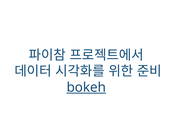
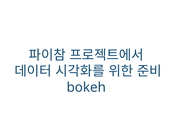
bokeh underline: present -> none
